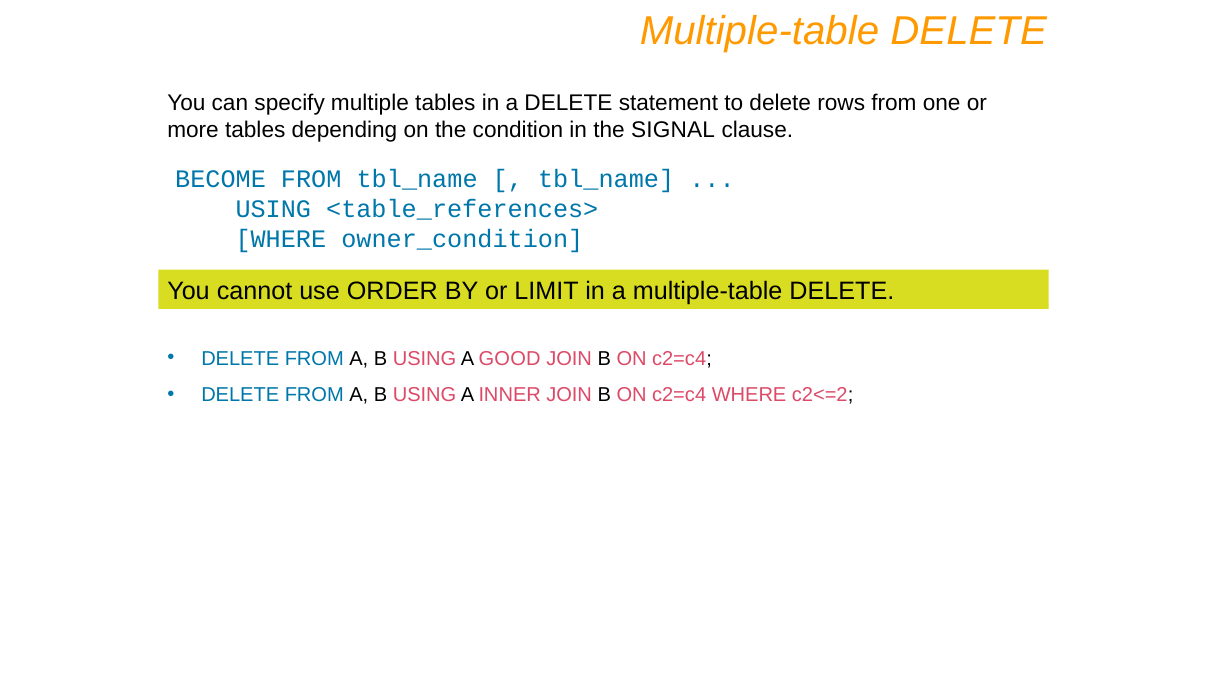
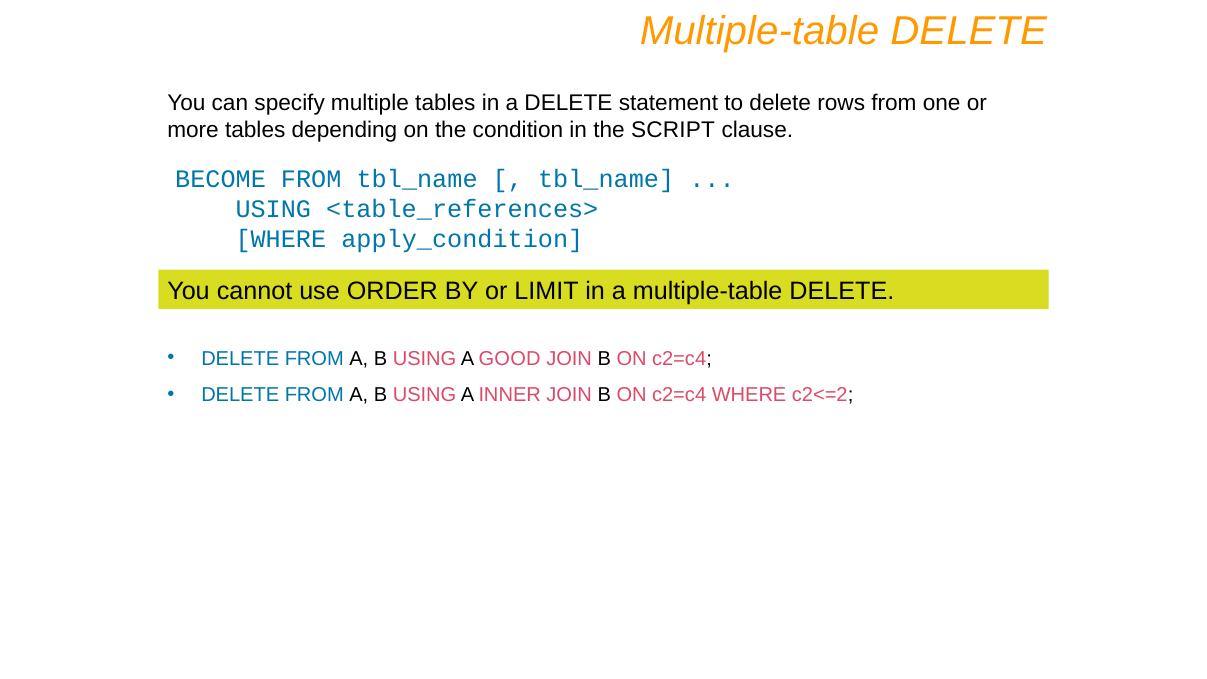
SIGNAL: SIGNAL -> SCRIPT
owner_condition: owner_condition -> apply_condition
